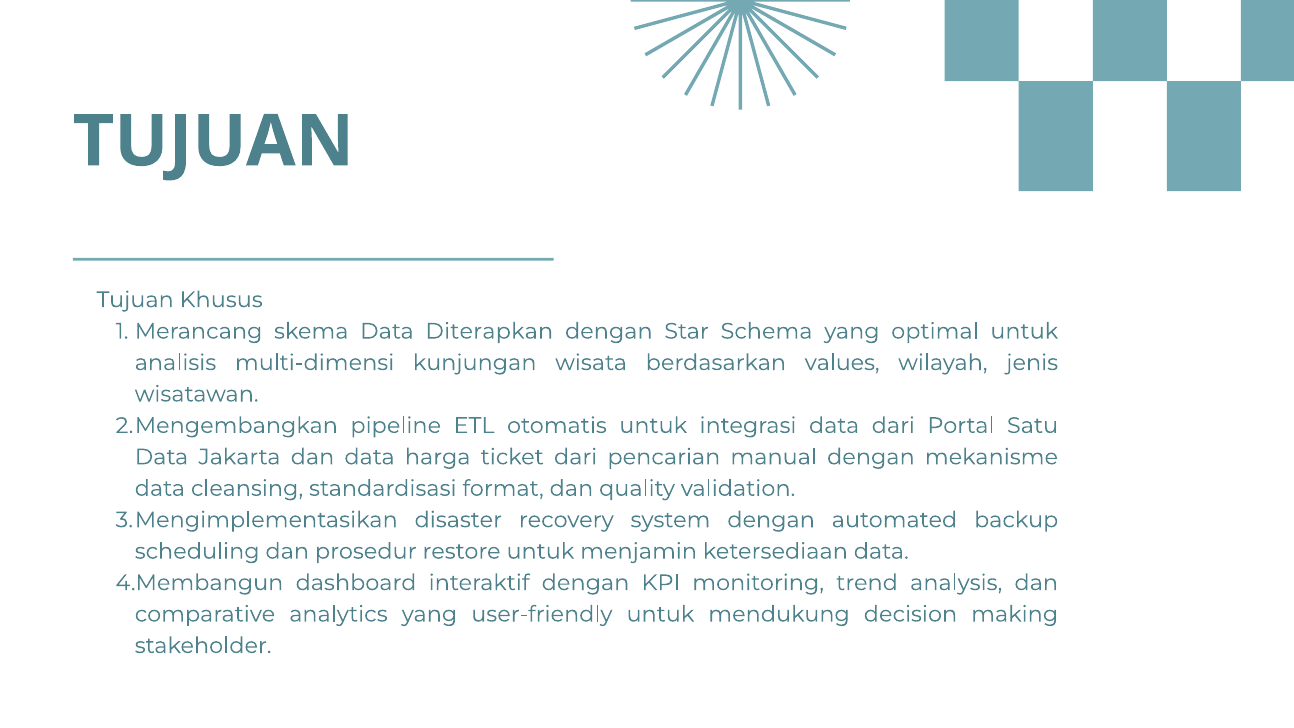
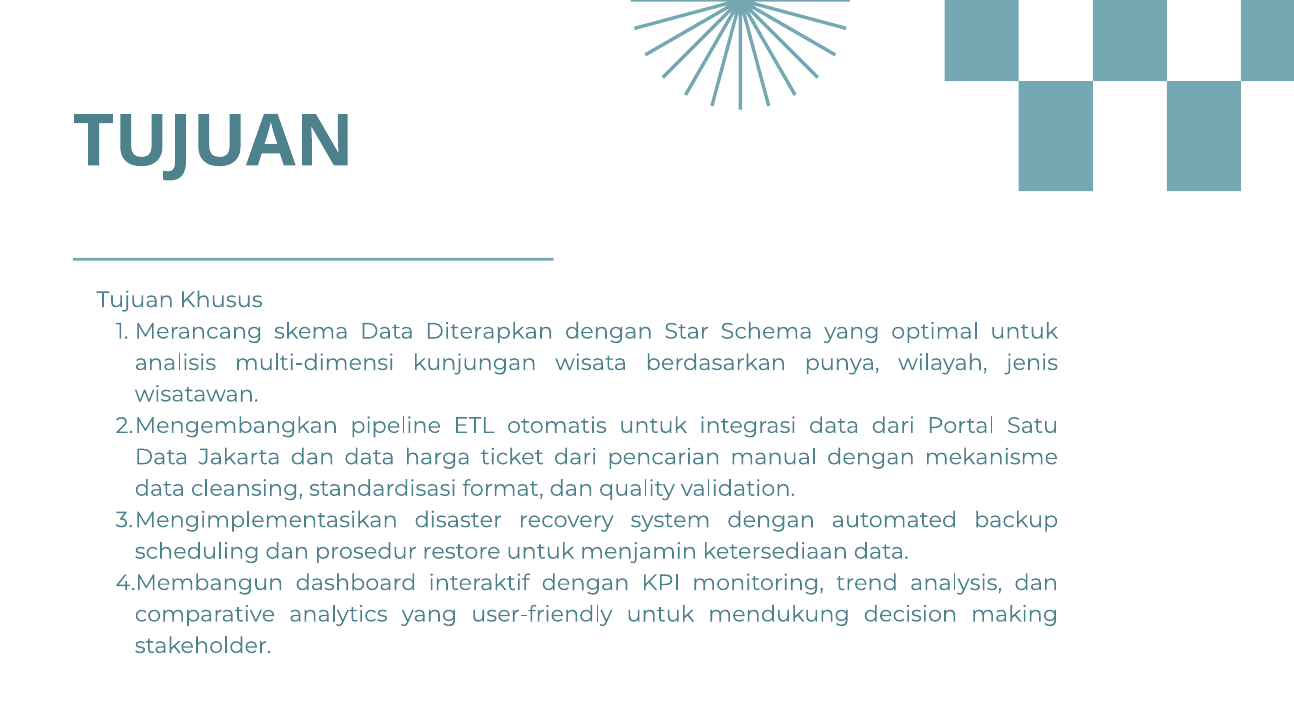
values: values -> punya
